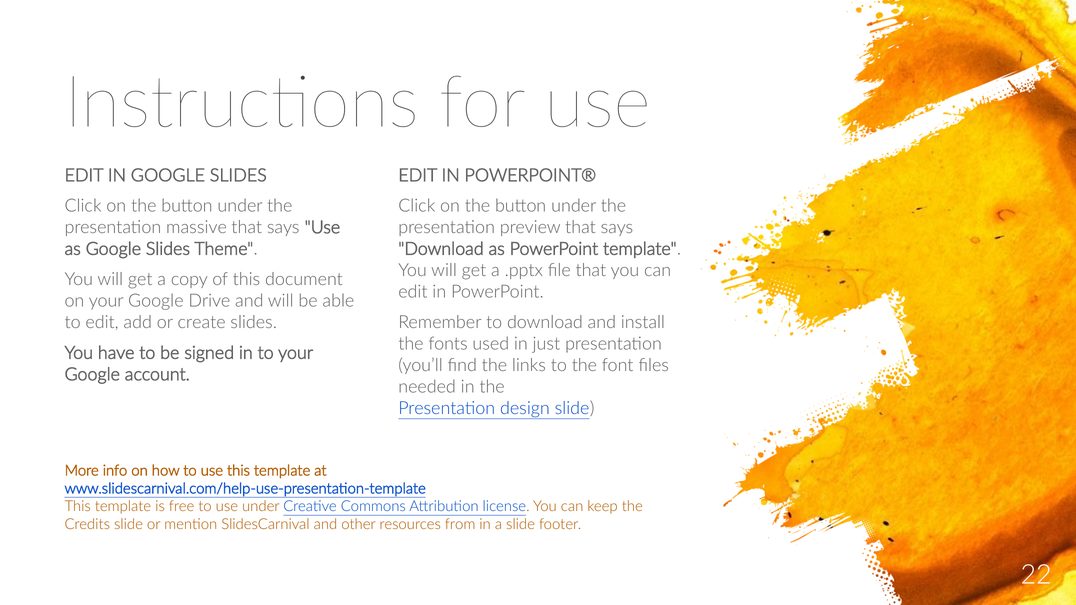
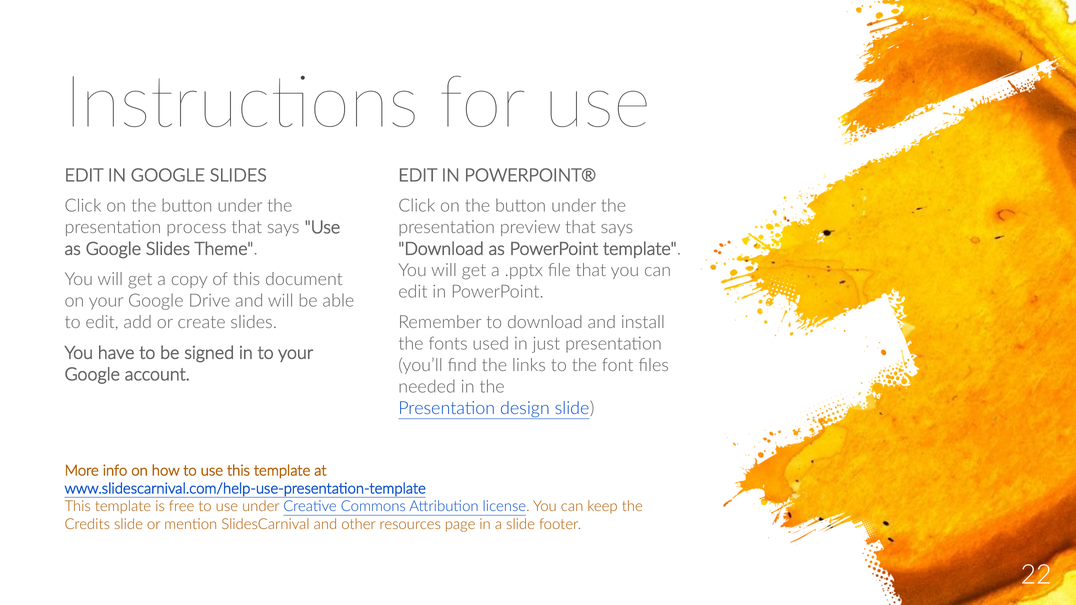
massive: massive -> process
from: from -> page
